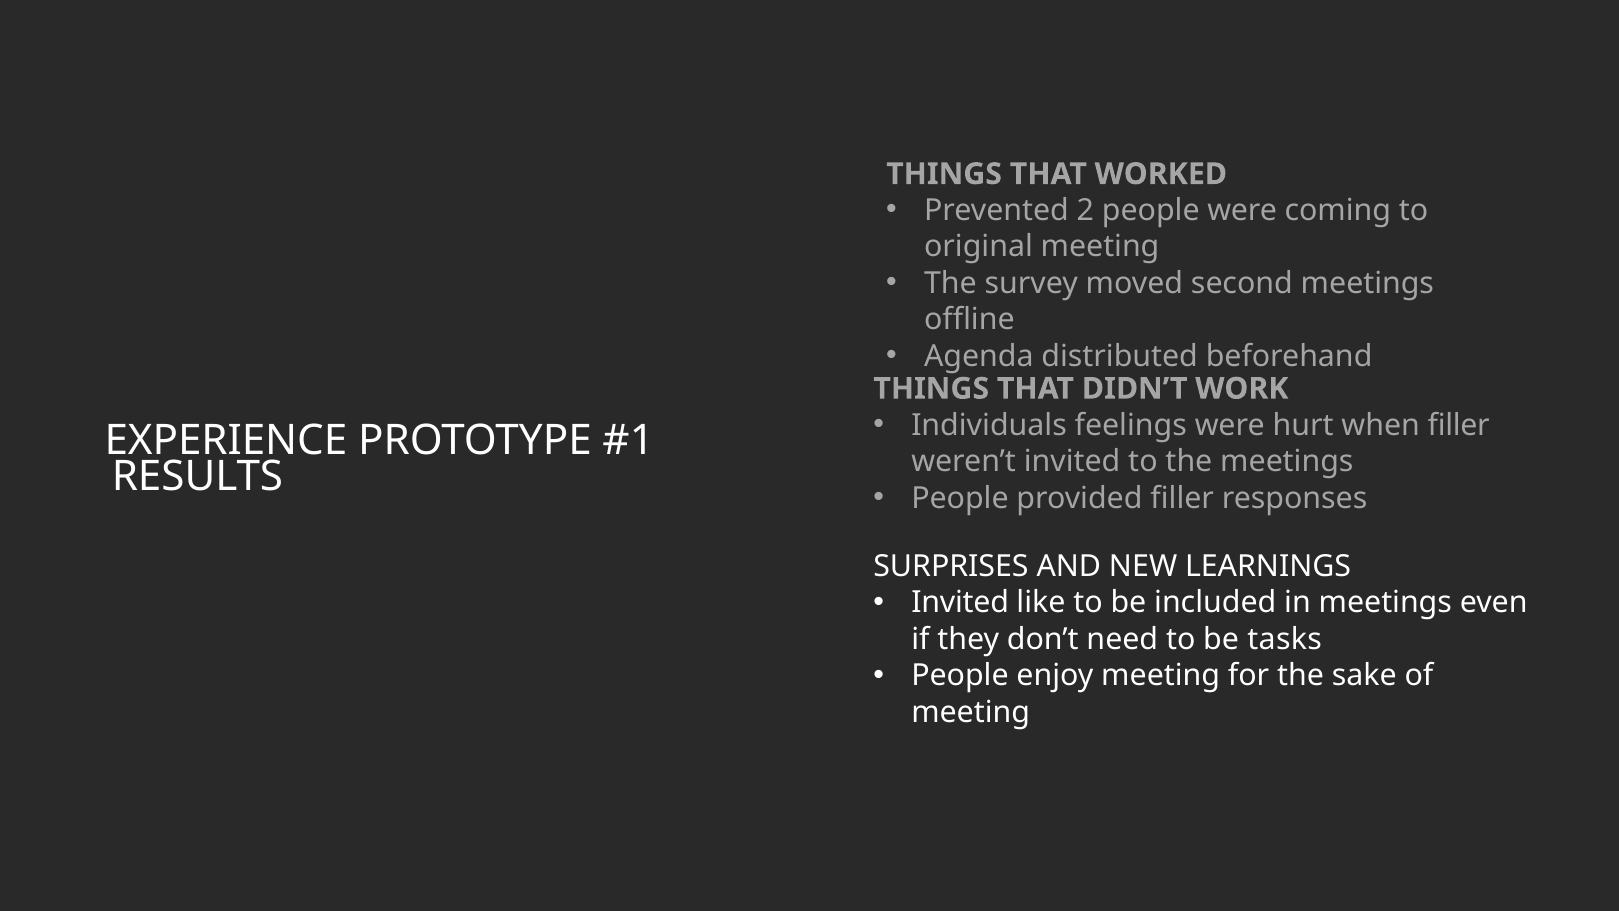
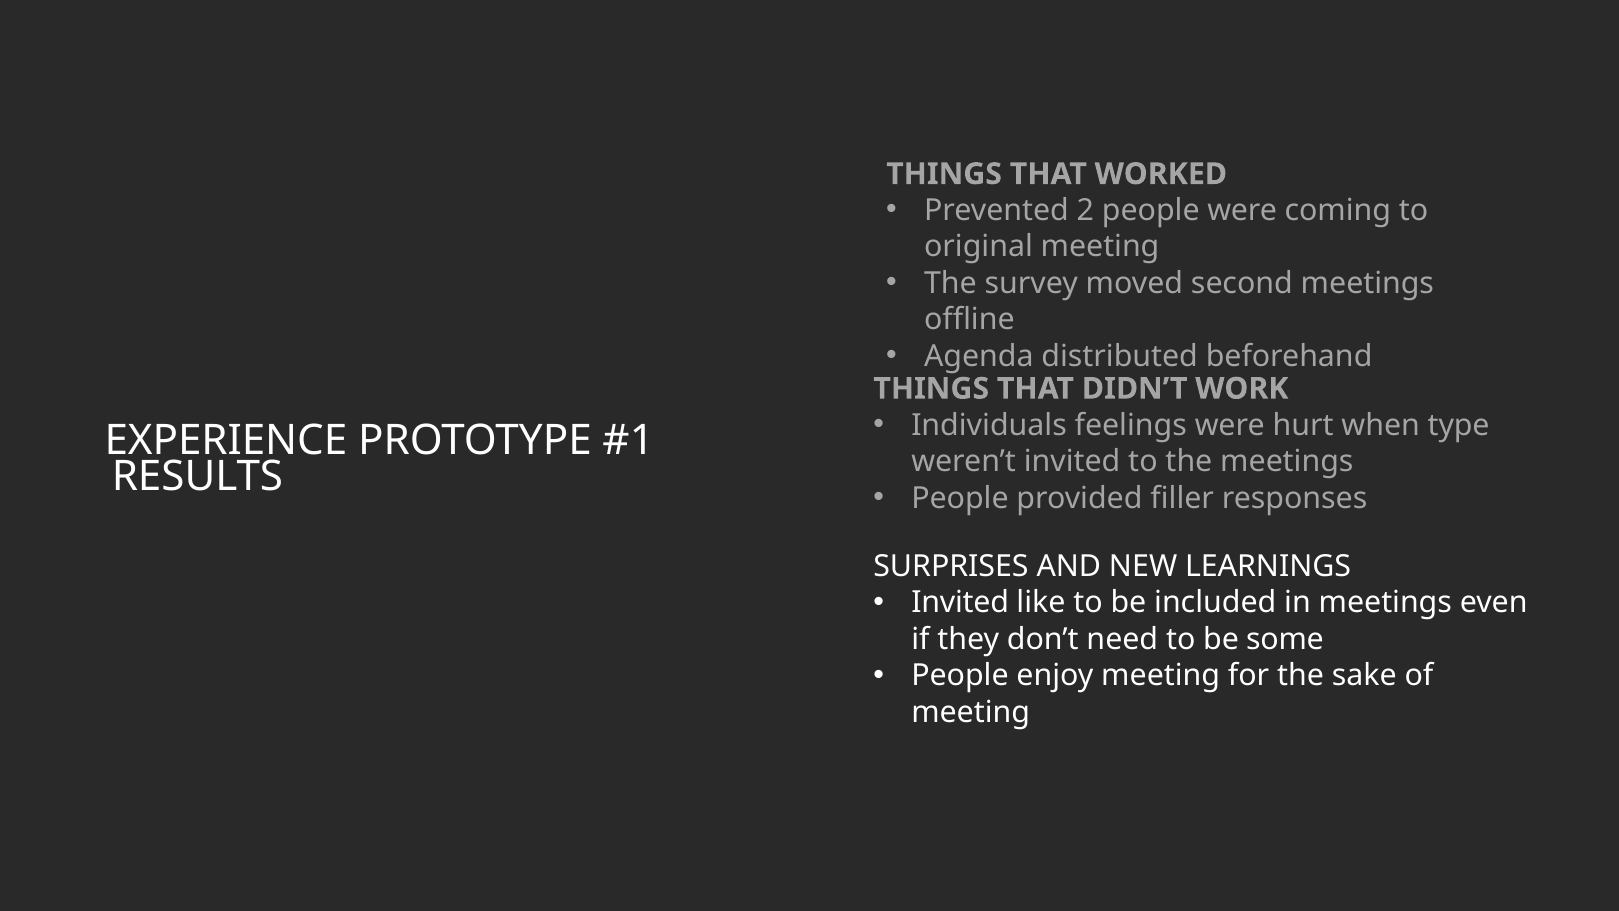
when filler: filler -> type
tasks: tasks -> some
